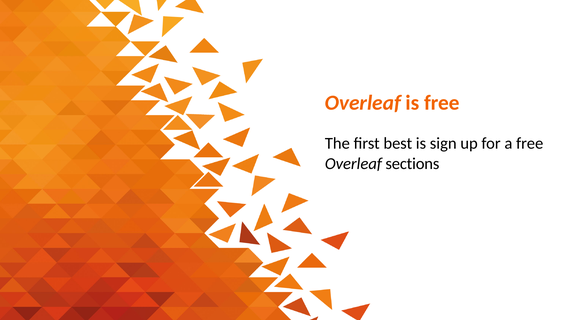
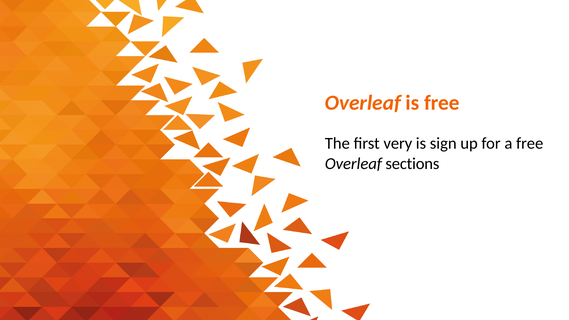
best: best -> very
